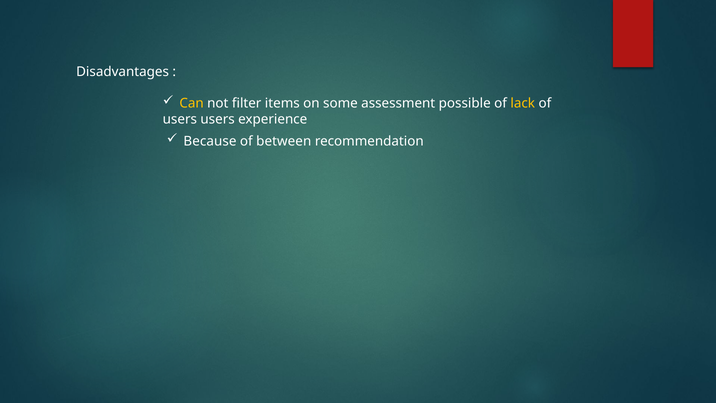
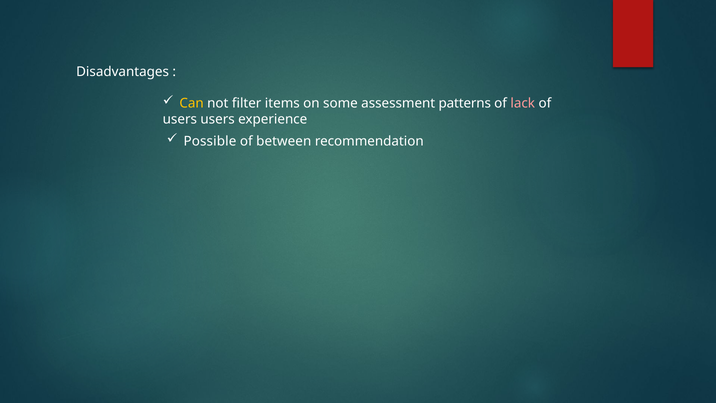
possible: possible -> patterns
lack colour: yellow -> pink
Because: Because -> Possible
